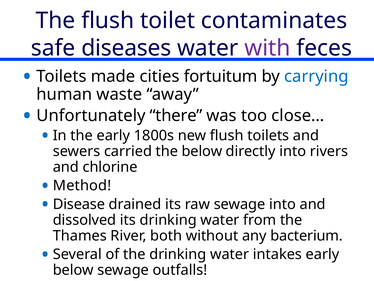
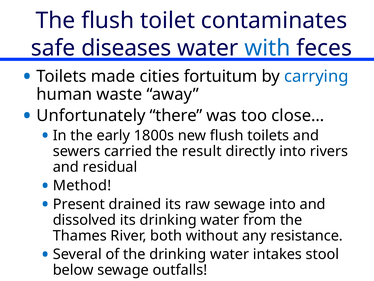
with colour: purple -> blue
the below: below -> result
chlorine: chlorine -> residual
Disease: Disease -> Present
bacterium: bacterium -> resistance
intakes early: early -> stool
